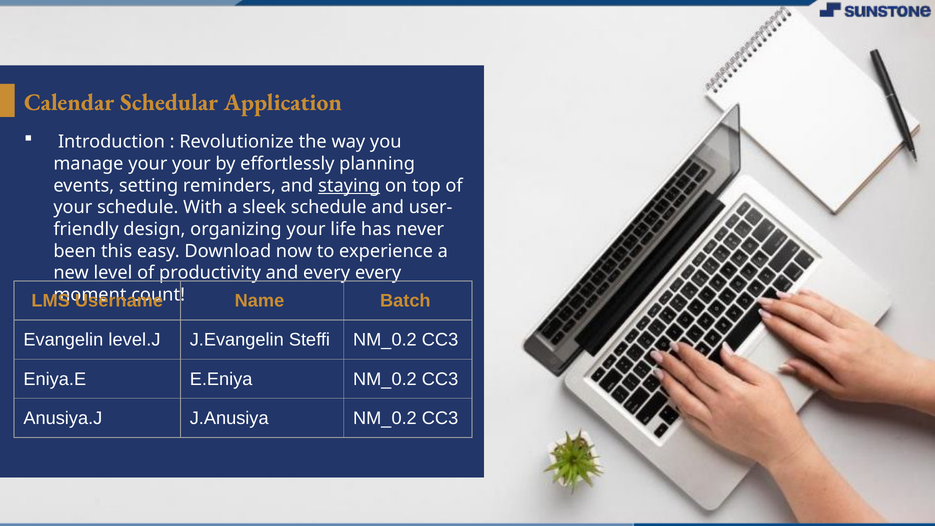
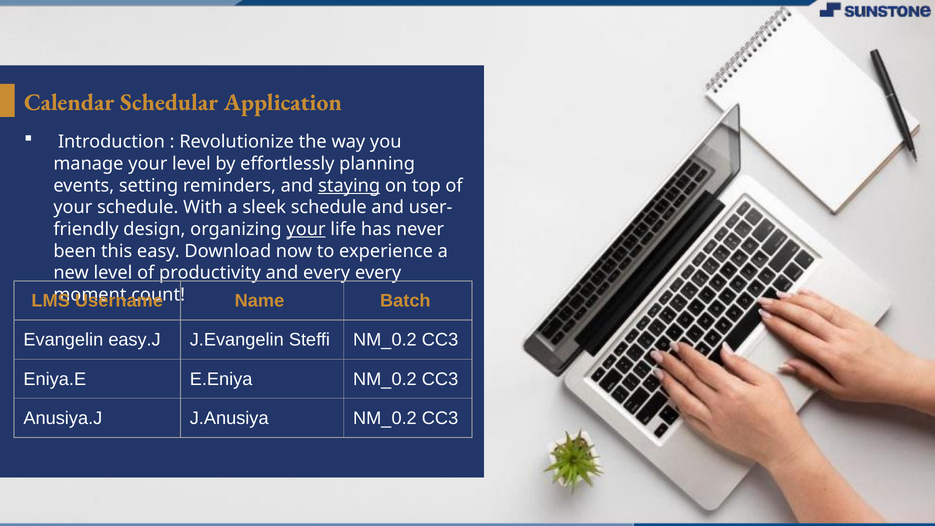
your your: your -> level
your at (306, 229) underline: none -> present
level.J: level.J -> easy.J
